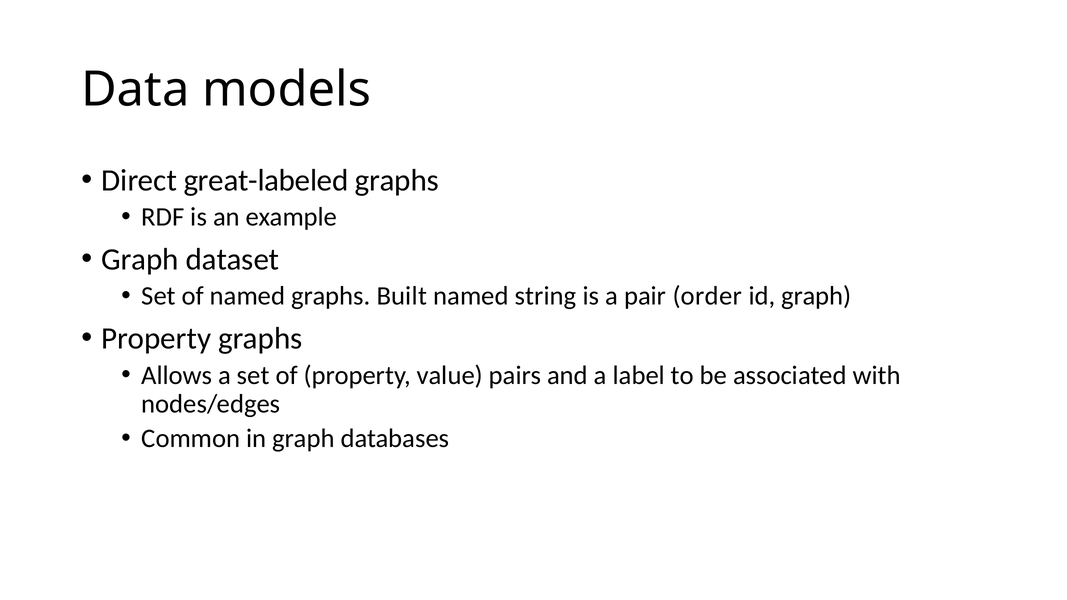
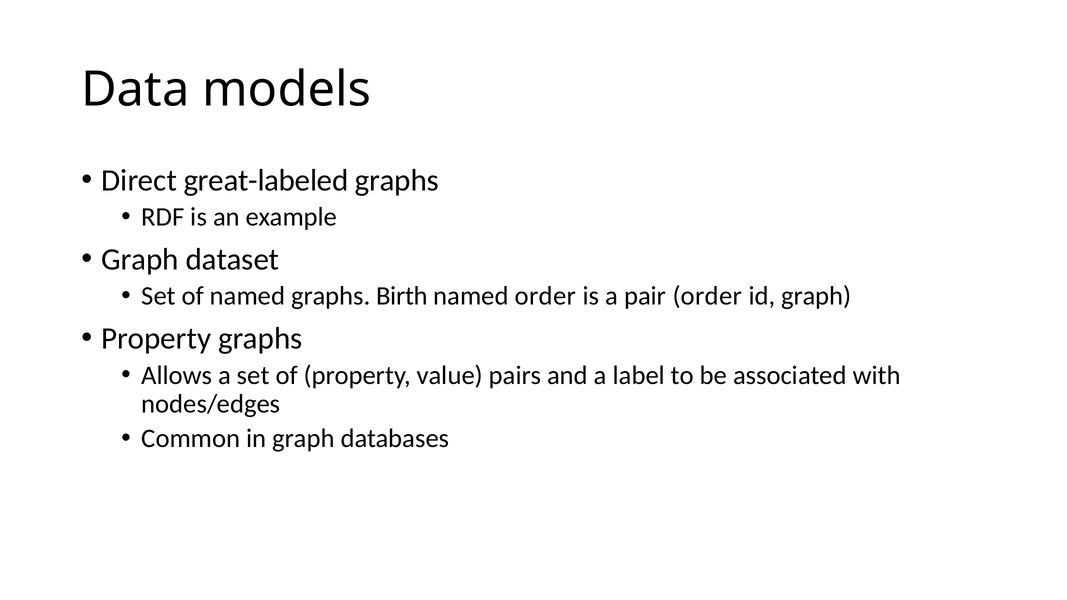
Built: Built -> Birth
named string: string -> order
